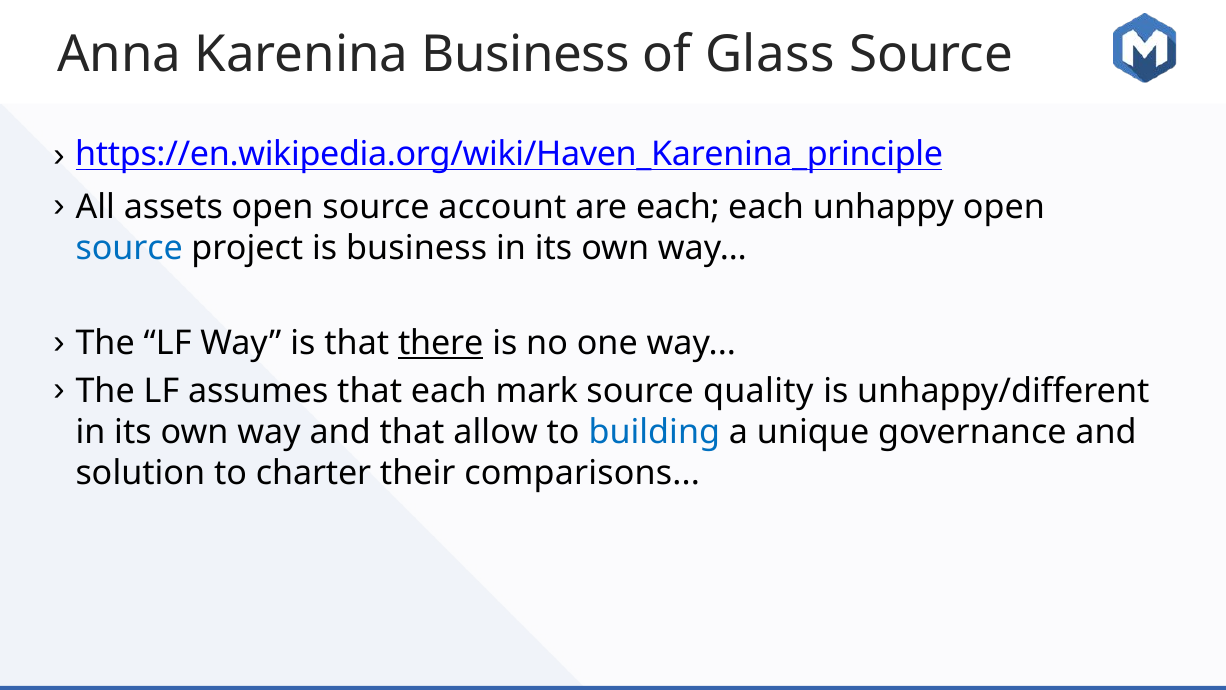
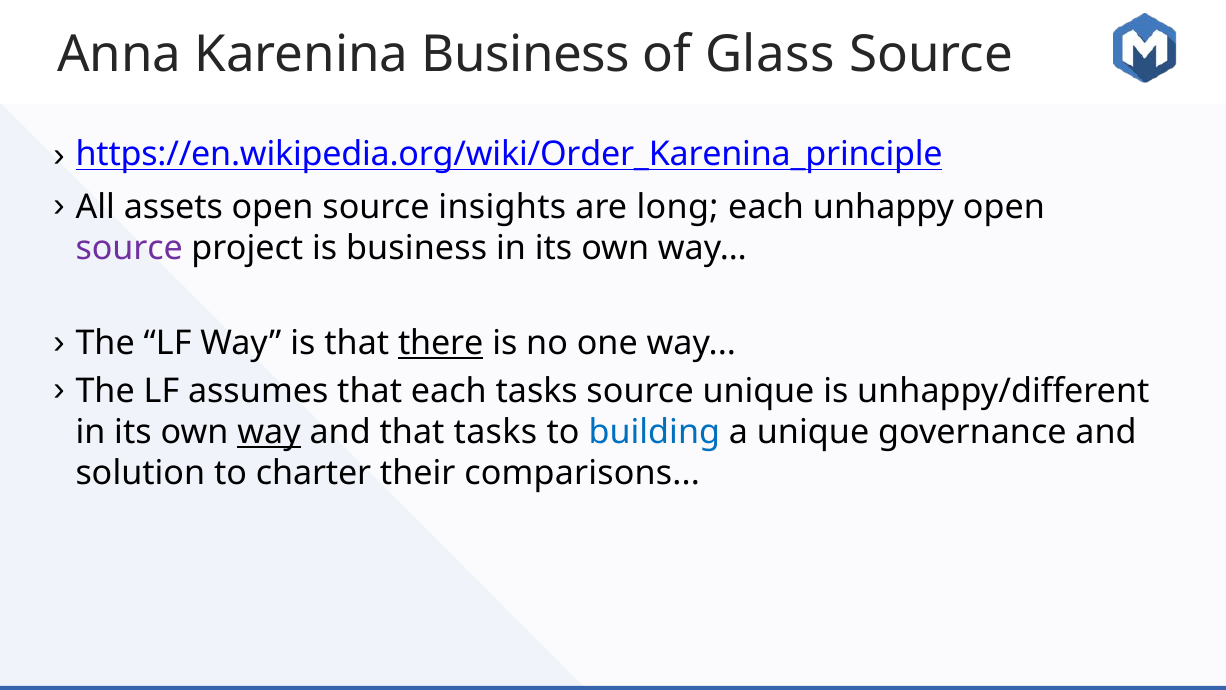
https://en.wikipedia.org/wiki/Haven_Karenina_principle: https://en.wikipedia.org/wiki/Haven_Karenina_principle -> https://en.wikipedia.org/wiki/Order_Karenina_principle
account: account -> insights
are each: each -> long
source at (129, 248) colour: blue -> purple
each mark: mark -> tasks
source quality: quality -> unique
way at (269, 432) underline: none -> present
that allow: allow -> tasks
